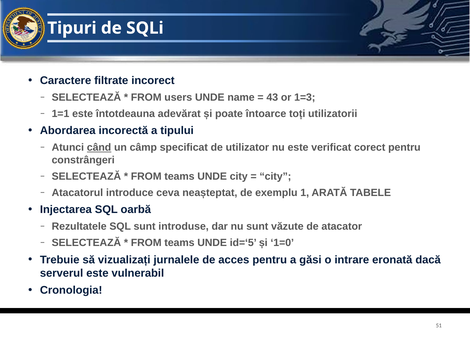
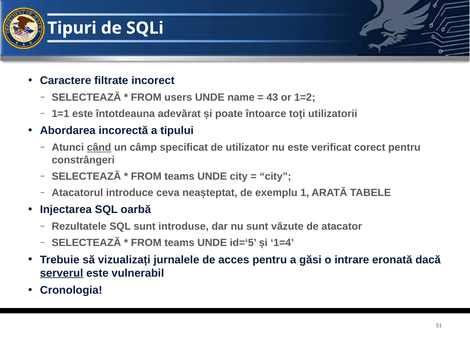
1=3: 1=3 -> 1=2
1=0: 1=0 -> 1=4
serverul underline: none -> present
